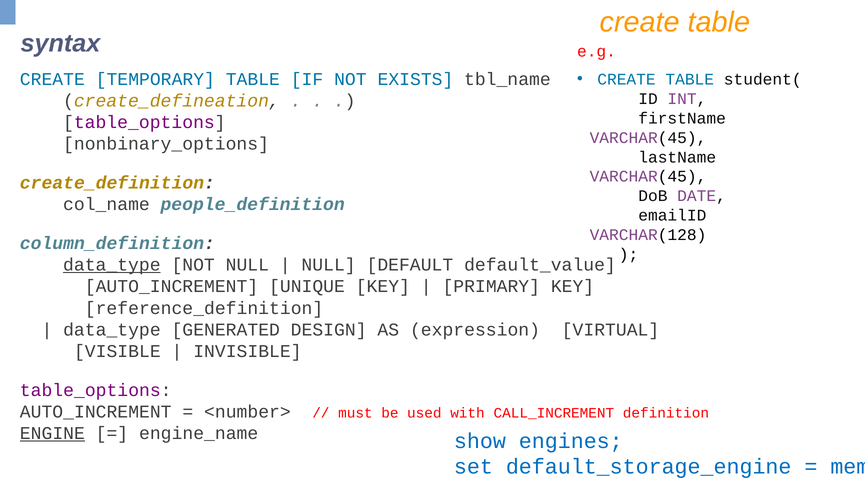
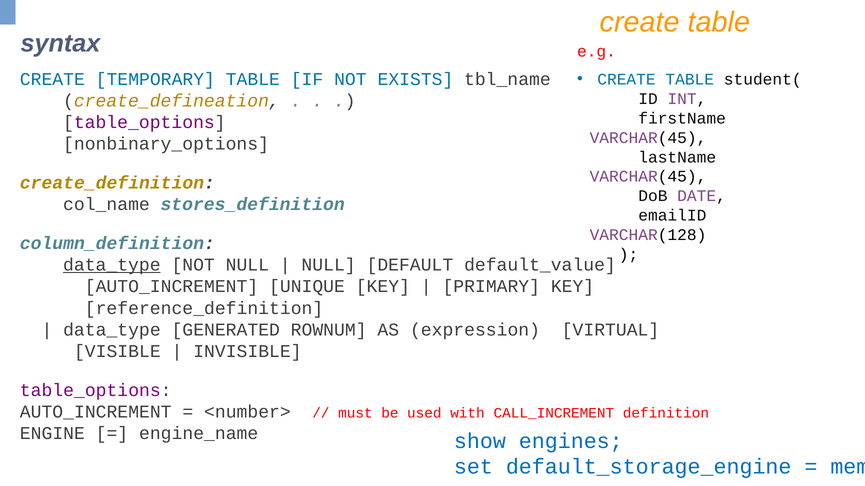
people_definition: people_definition -> stores_definition
DESIGN: DESIGN -> ROWNUM
ENGINE underline: present -> none
